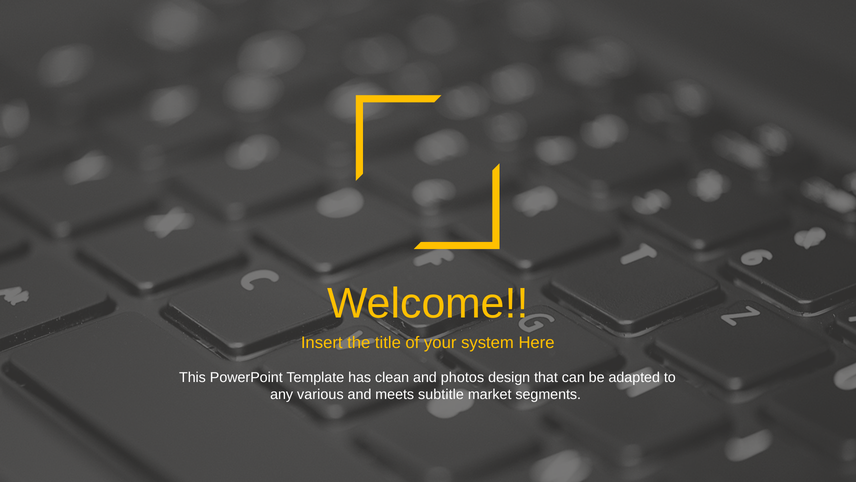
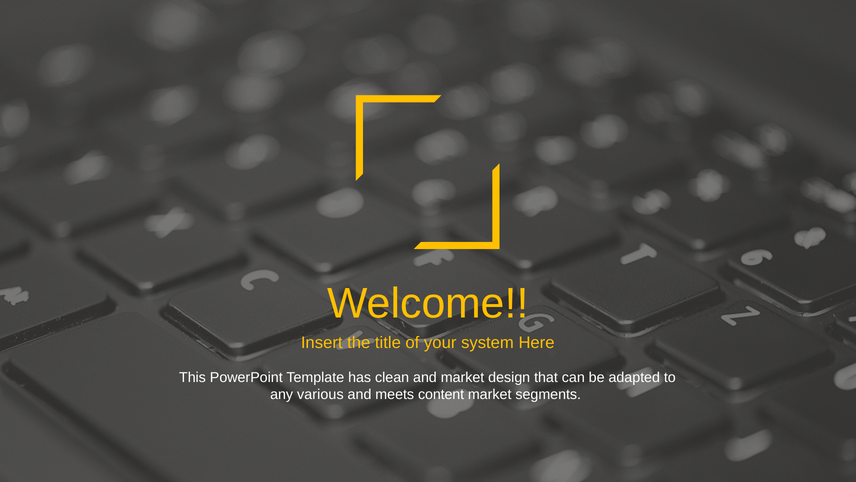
and photos: photos -> market
subtitle: subtitle -> content
